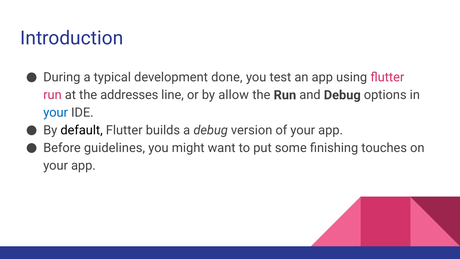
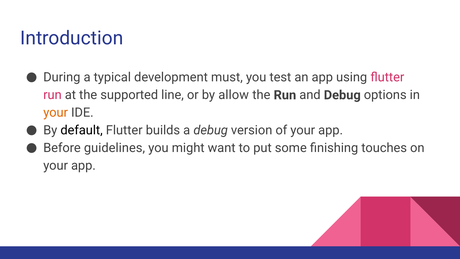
done: done -> must
addresses: addresses -> supported
your at (56, 113) colour: blue -> orange
